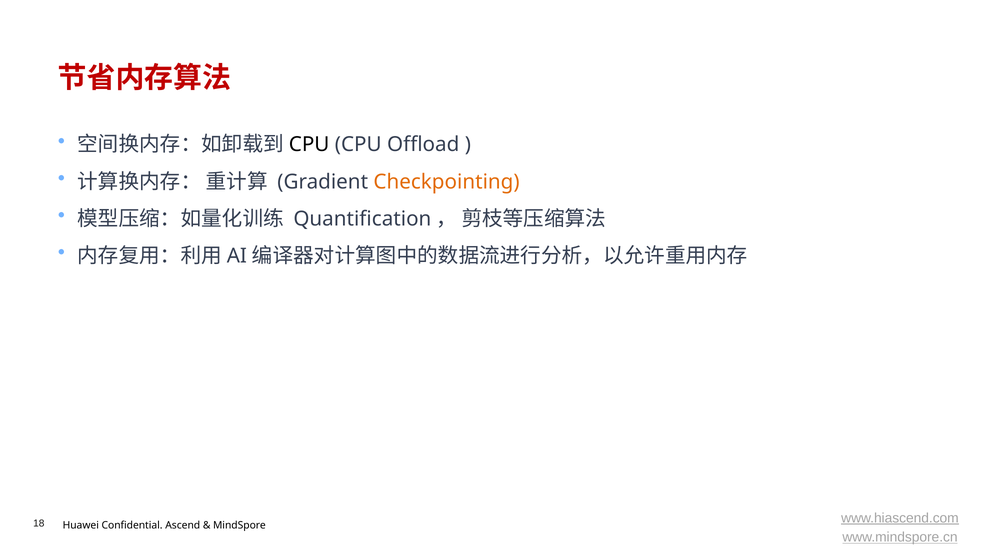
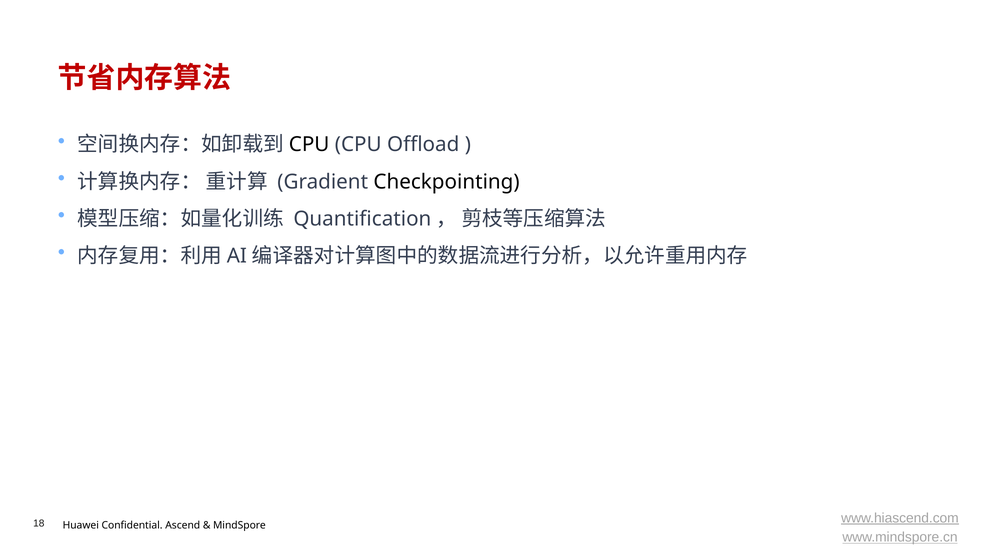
Checkpointing colour: orange -> black
